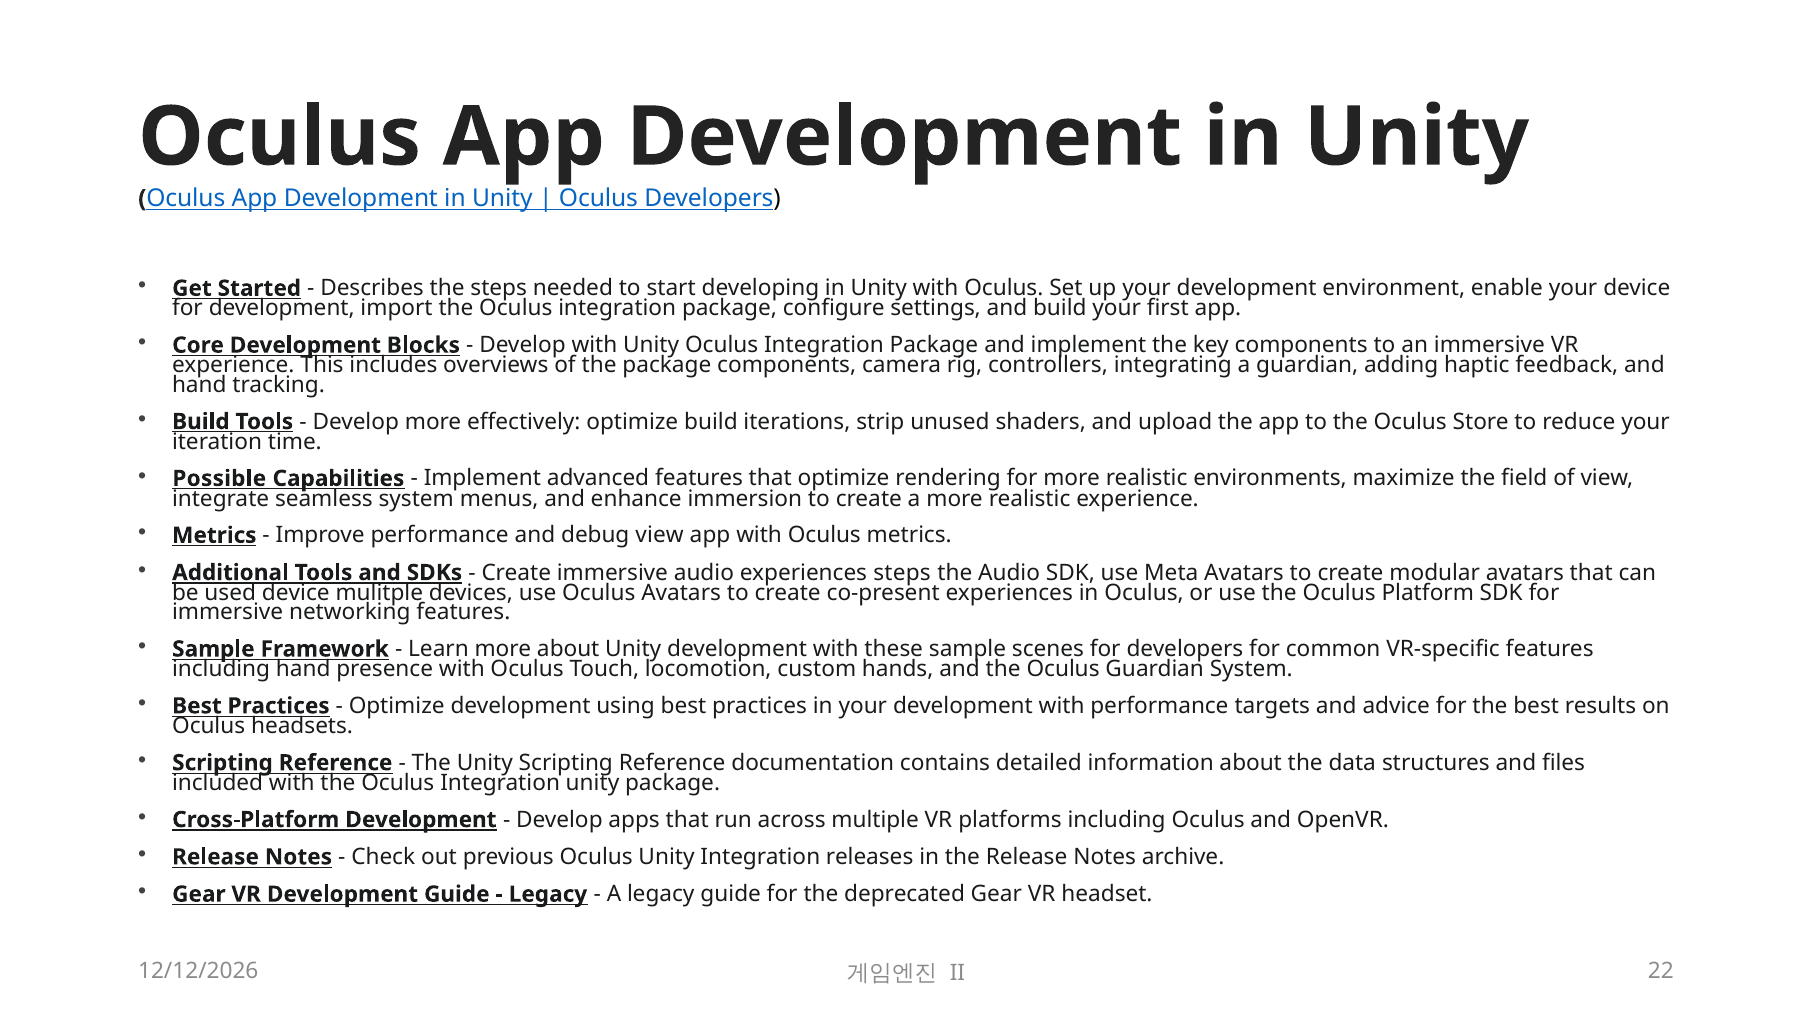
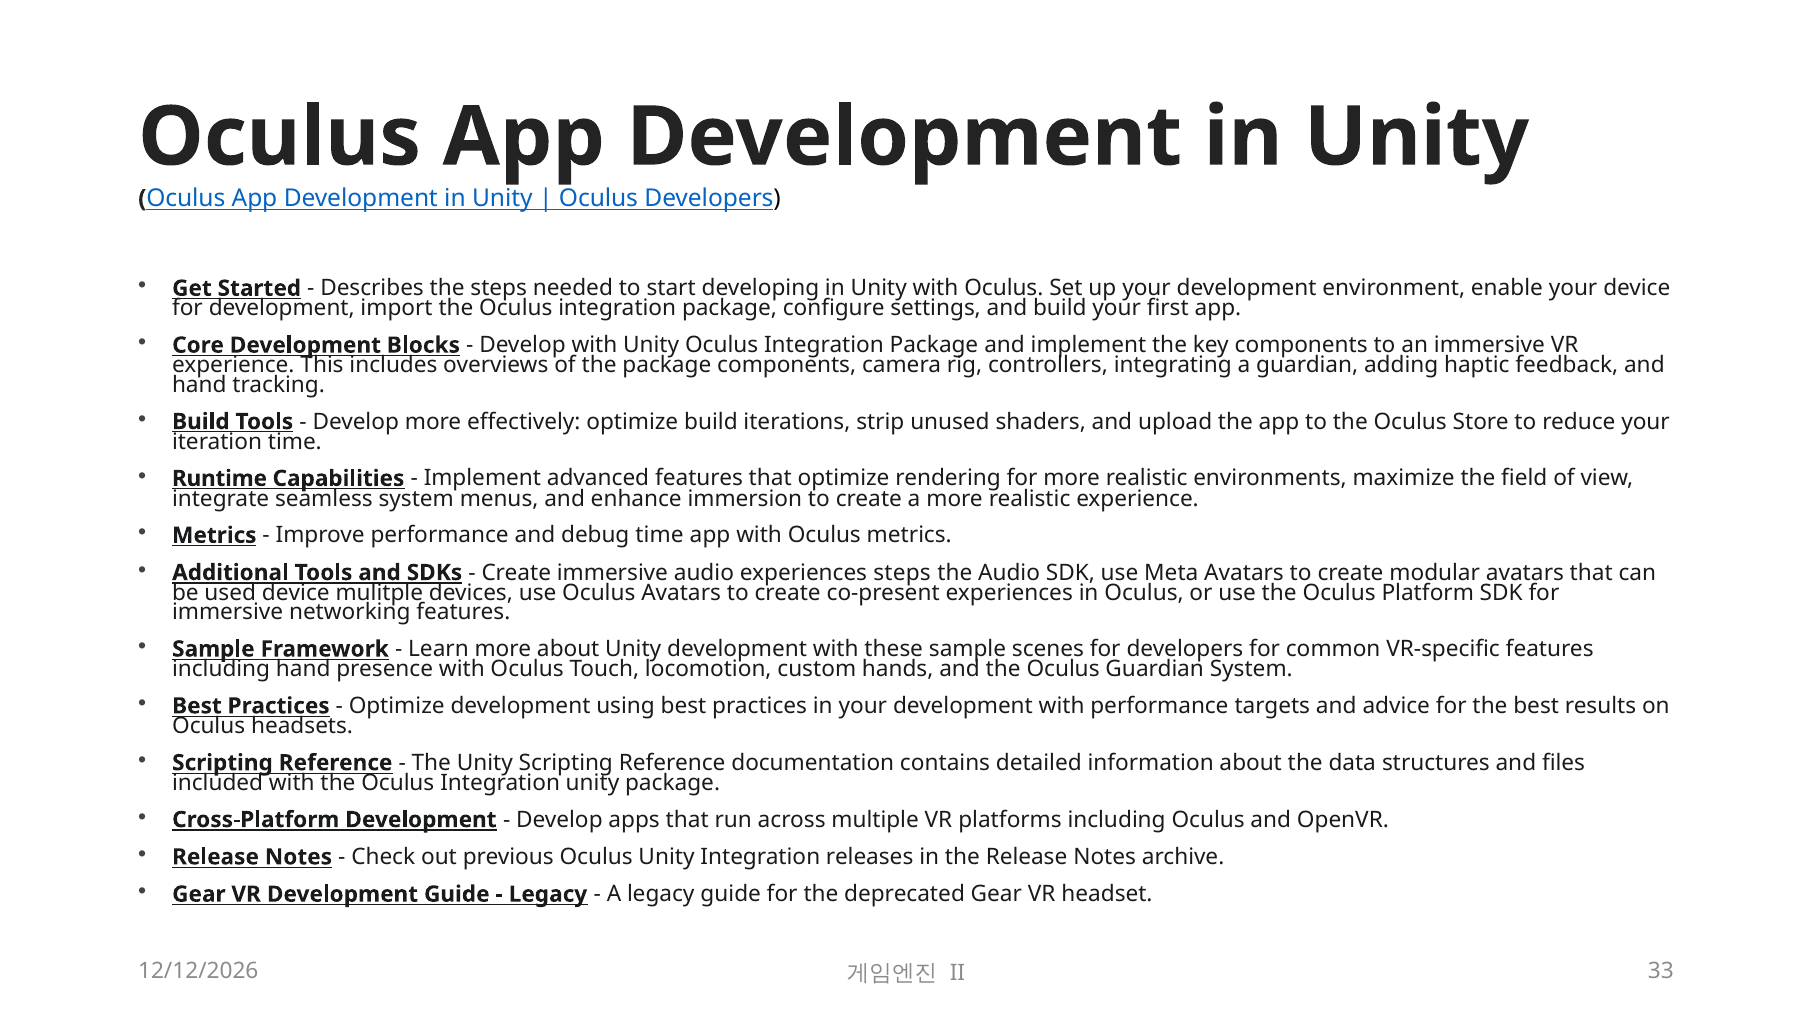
Possible: Possible -> Runtime
debug view: view -> time
22: 22 -> 33
